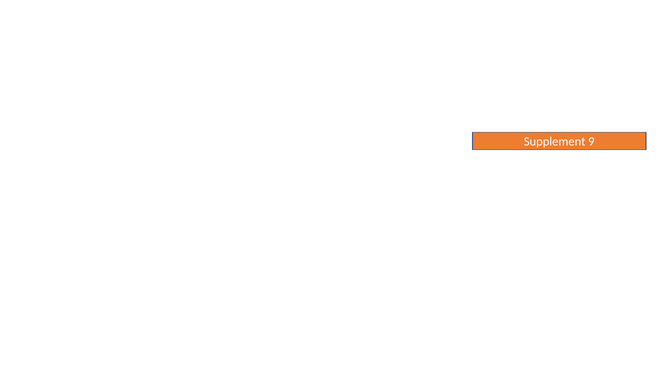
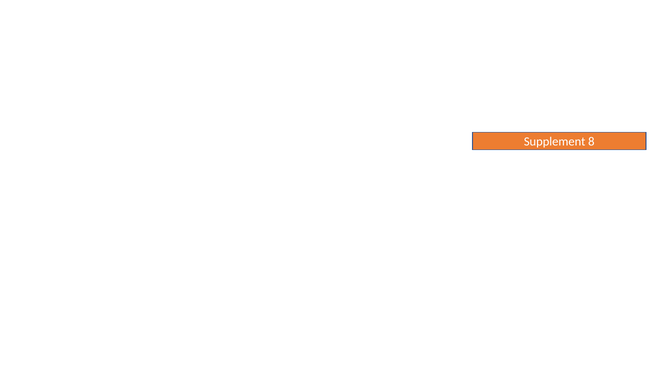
9: 9 -> 8
